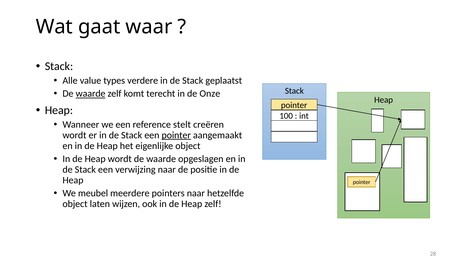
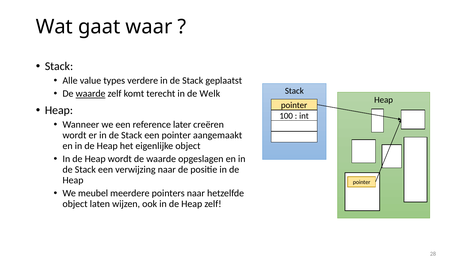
Onze: Onze -> Welk
stelt: stelt -> later
pointer at (176, 135) underline: present -> none
